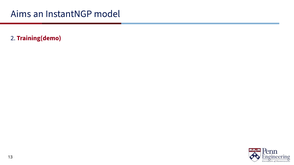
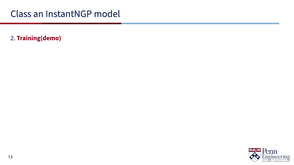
Aims: Aims -> Class
